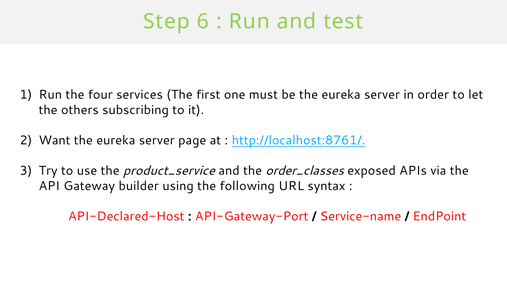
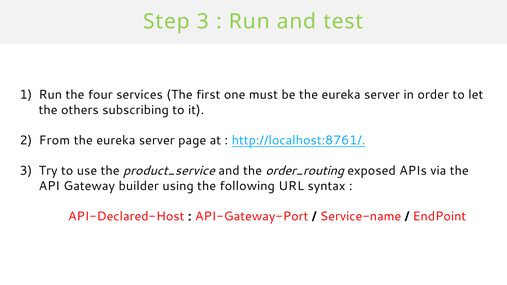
Step 6: 6 -> 3
Want: Want -> From
order_classes: order_classes -> order_routing
